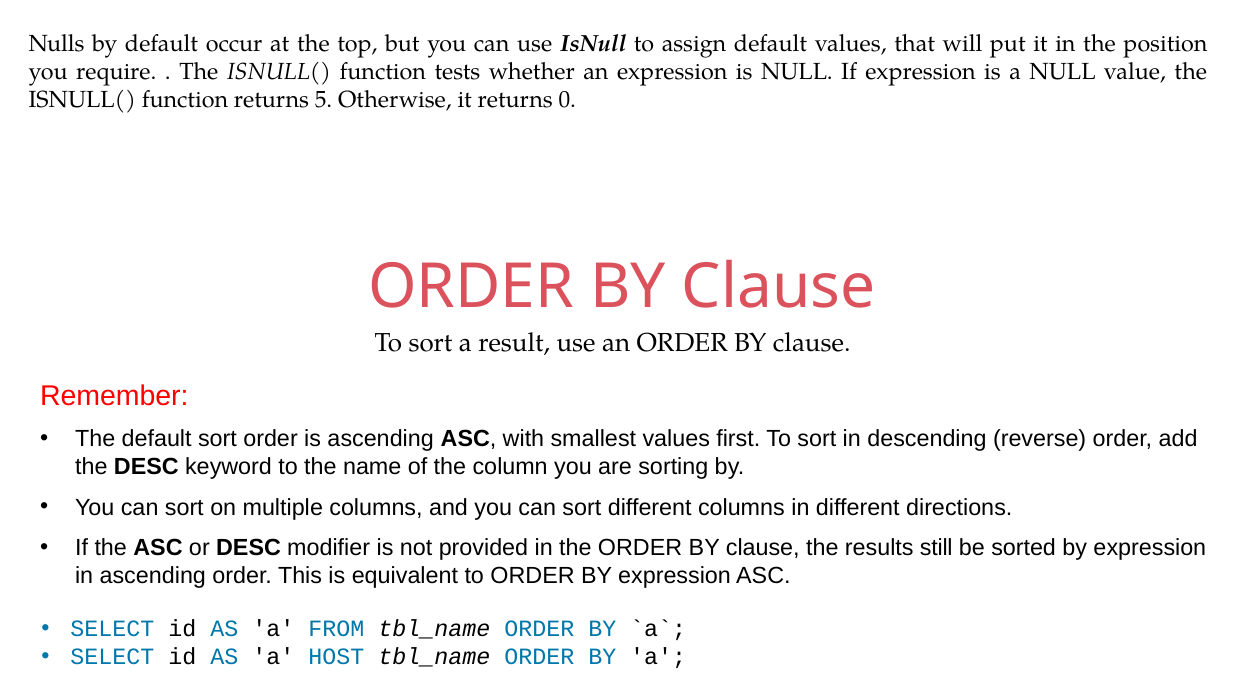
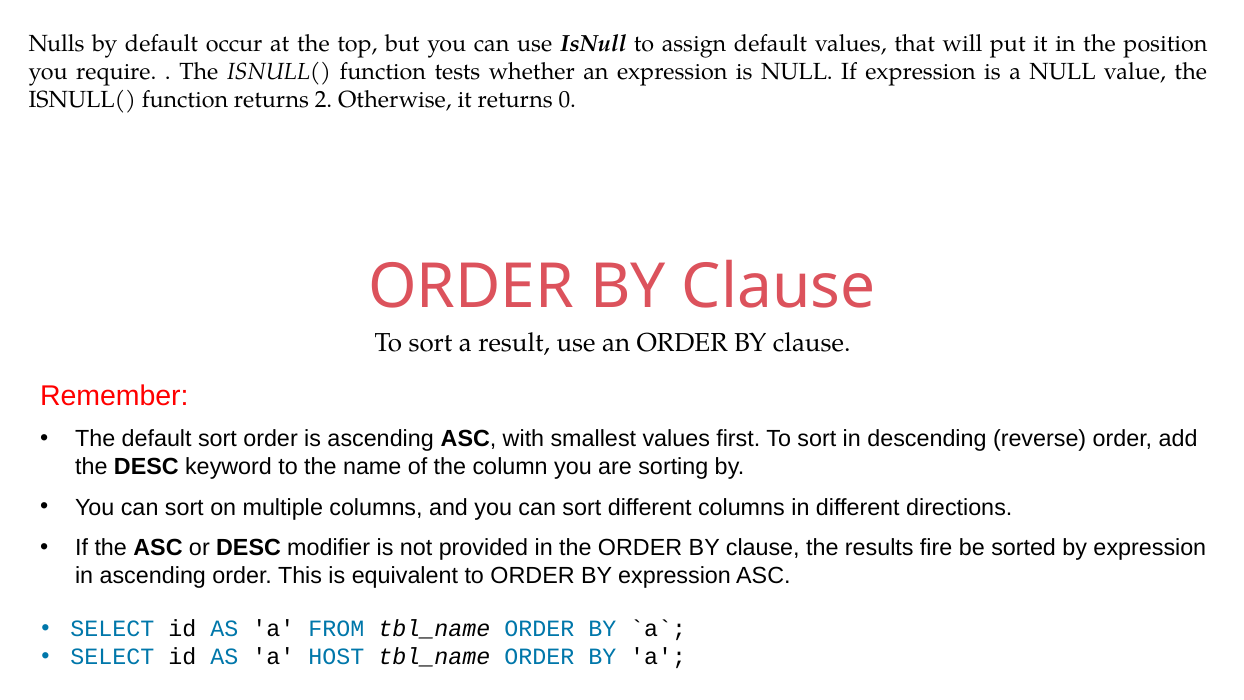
5: 5 -> 2
still: still -> fire
